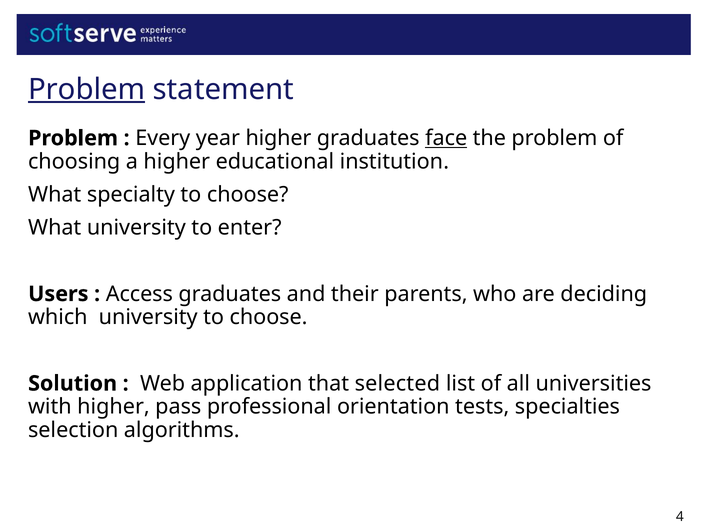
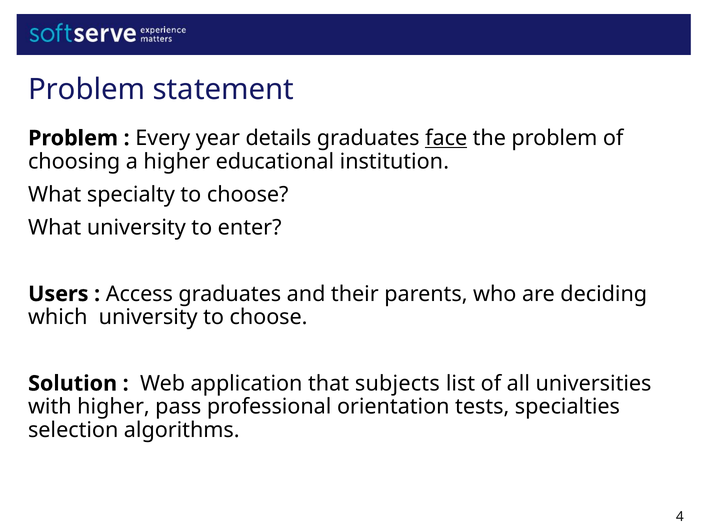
Problem at (87, 89) underline: present -> none
year higher: higher -> details
selected: selected -> subjects
